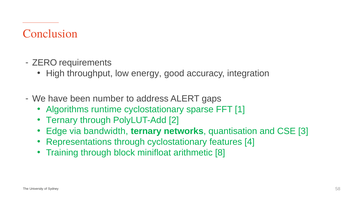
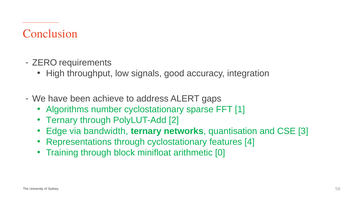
energy: energy -> signals
number: number -> achieve
runtime: runtime -> number
8: 8 -> 0
